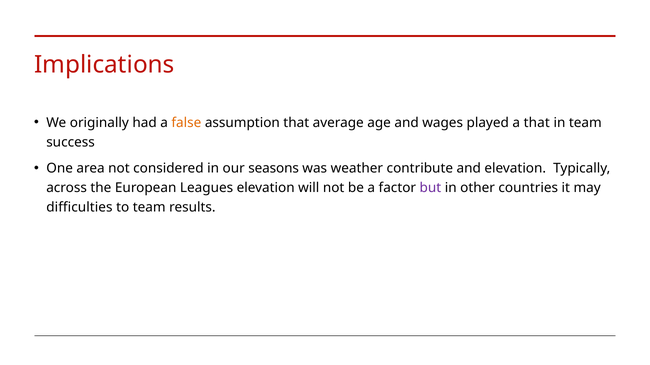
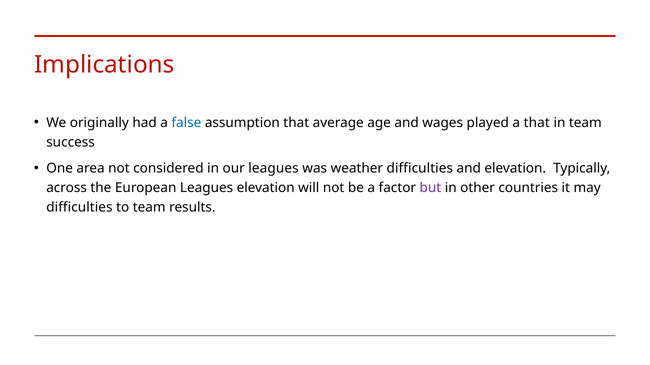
false colour: orange -> blue
our seasons: seasons -> leagues
weather contribute: contribute -> difficulties
